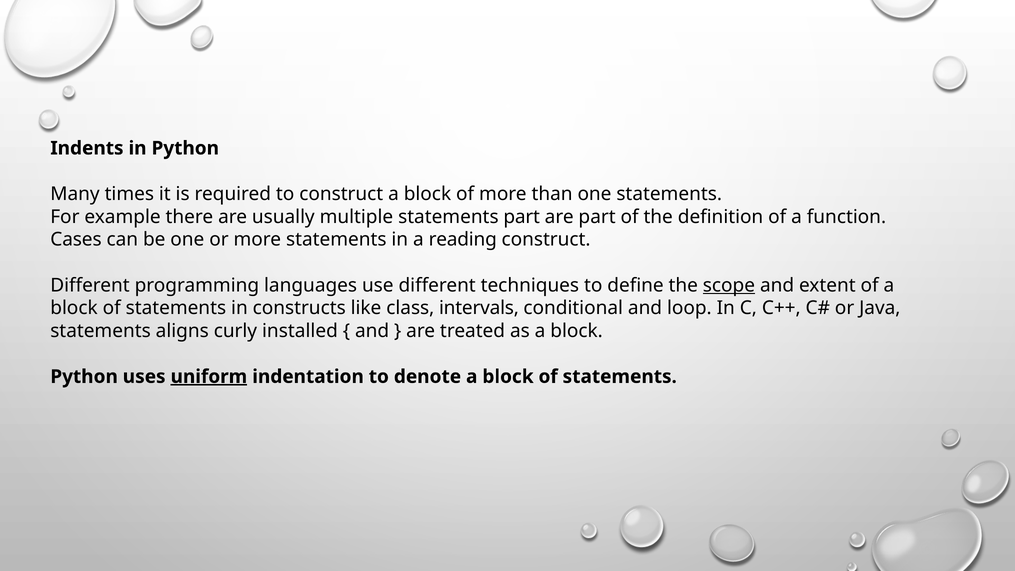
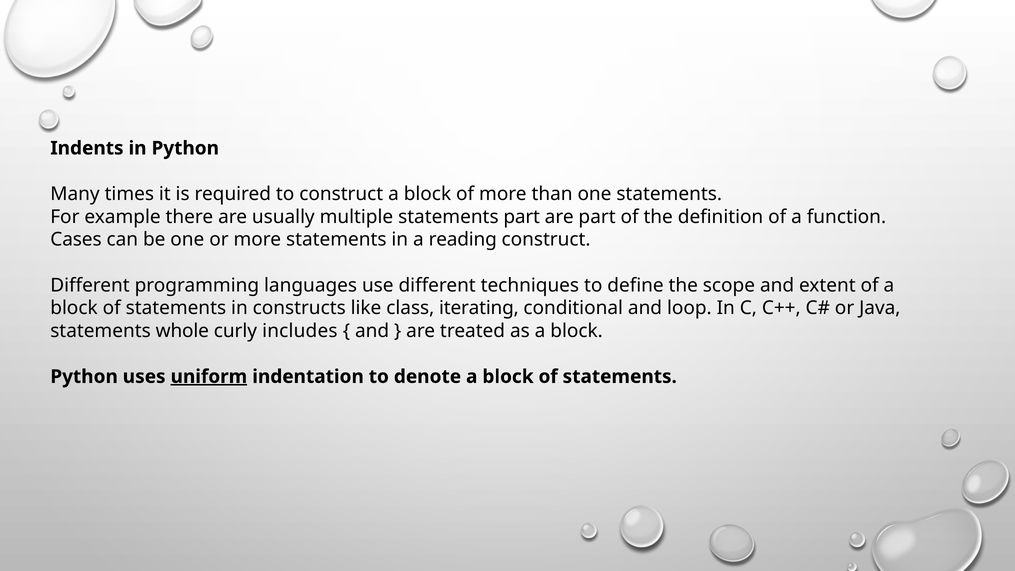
scope underline: present -> none
intervals: intervals -> iterating
aligns: aligns -> whole
installed: installed -> includes
